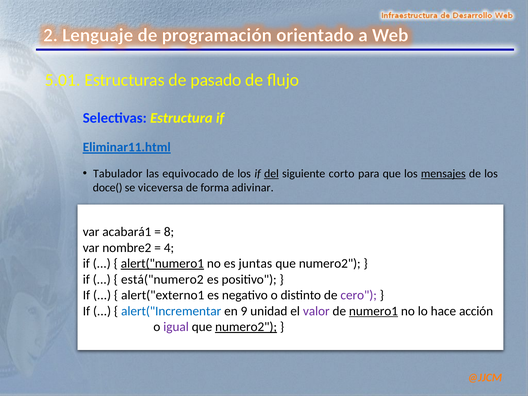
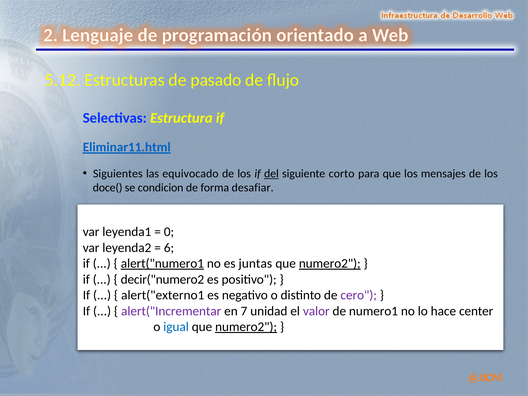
5.01: 5.01 -> 5.12
Tabulador: Tabulador -> Siguientes
mensajes underline: present -> none
viceversa: viceversa -> condicion
adivinar: adivinar -> desafiar
acabará1: acabará1 -> leyenda1
8: 8 -> 0
nombre2: nombre2 -> leyenda2
4: 4 -> 6
numero2 at (330, 264) underline: none -> present
está("numero2: está("numero2 -> decir("numero2
alert("Incrementar colour: blue -> purple
9: 9 -> 7
numero1 underline: present -> none
acción: acción -> center
igual colour: purple -> blue
